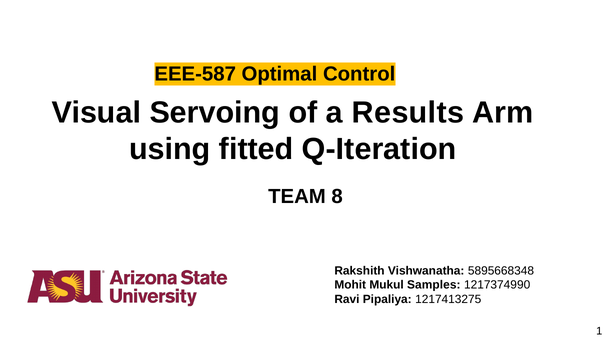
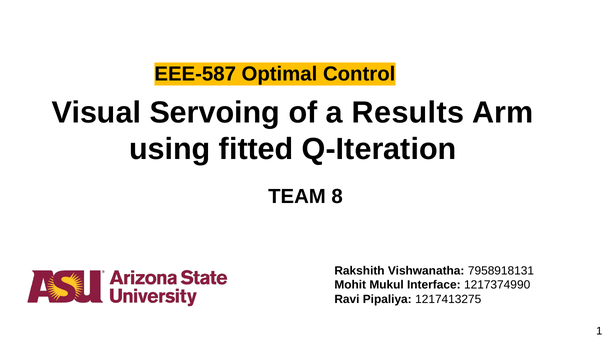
5895668348: 5895668348 -> 7958918131
Samples: Samples -> Interface
